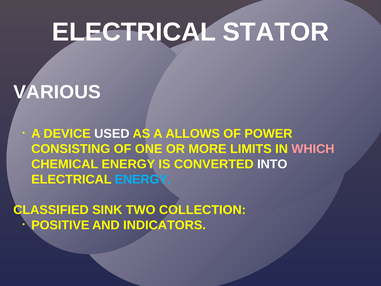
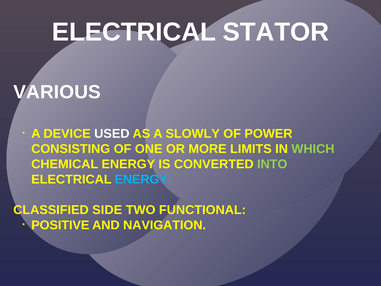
ALLOWS: ALLOWS -> SLOWLY
WHICH colour: pink -> light green
INTO colour: white -> light green
SINK: SINK -> SIDE
COLLECTION: COLLECTION -> FUNCTIONAL
INDICATORS: INDICATORS -> NAVIGATION
